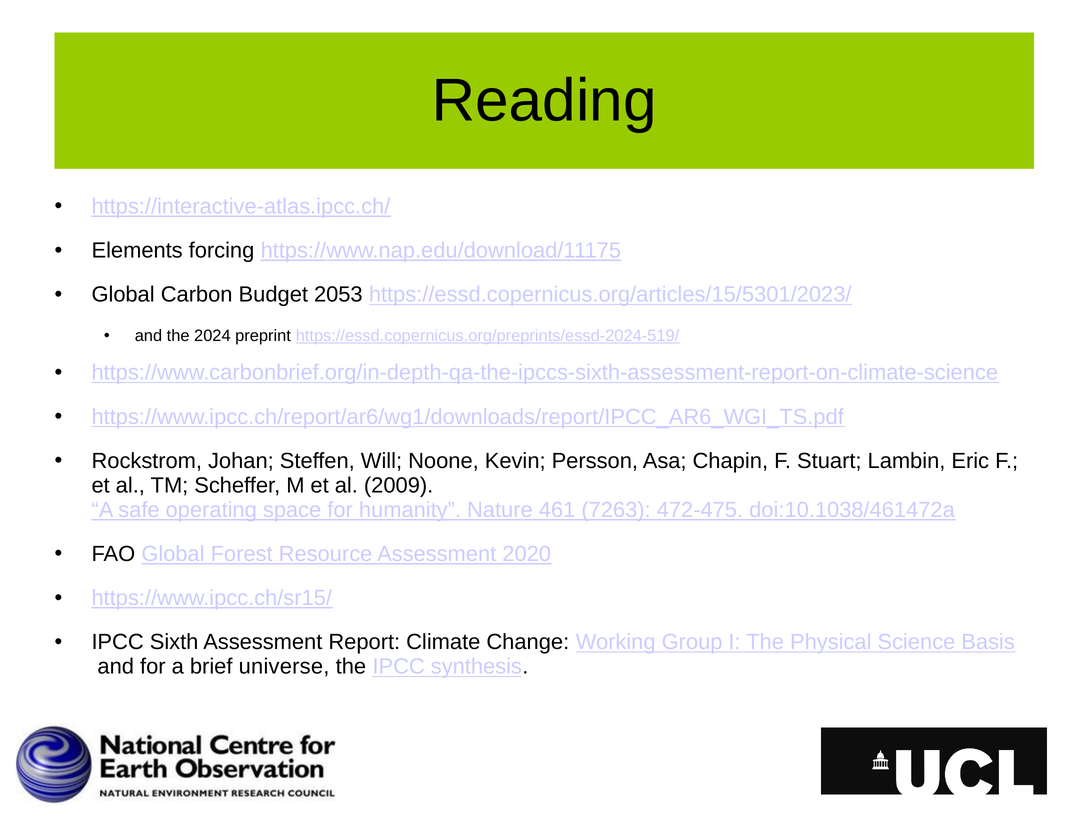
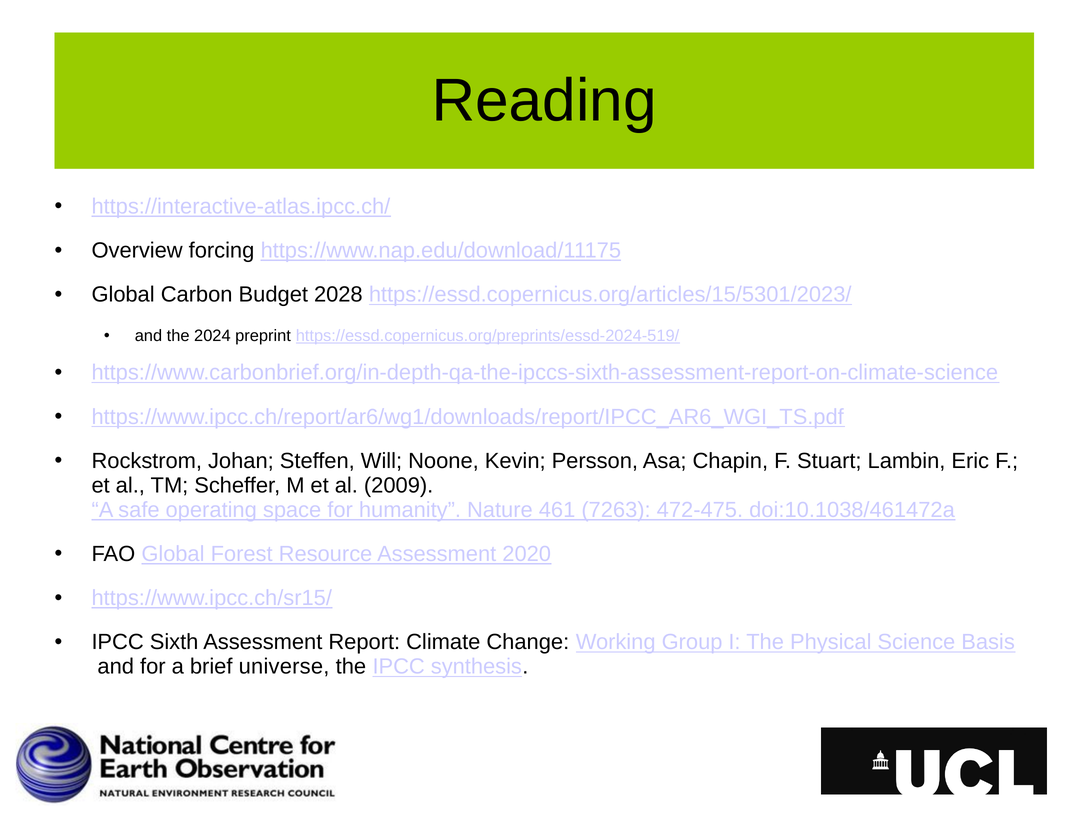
Elements: Elements -> Overview
2053: 2053 -> 2028
